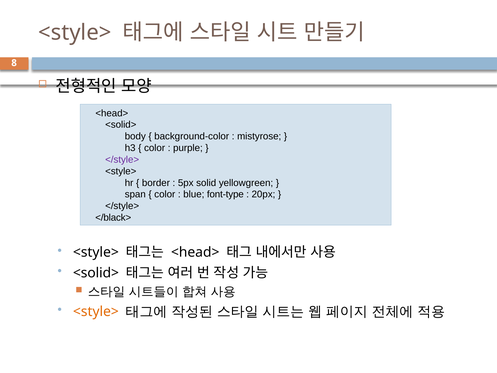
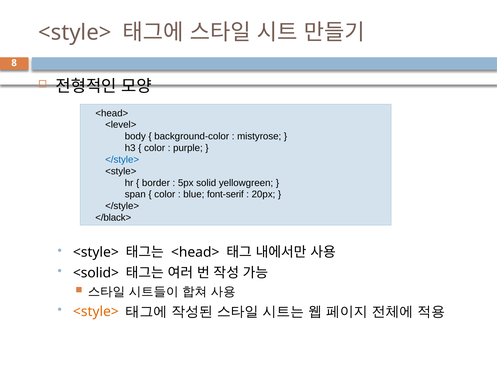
<solid> at (121, 125): <solid> -> <level>
</style> at (122, 160) colour: purple -> blue
font-type: font-type -> font-serif
